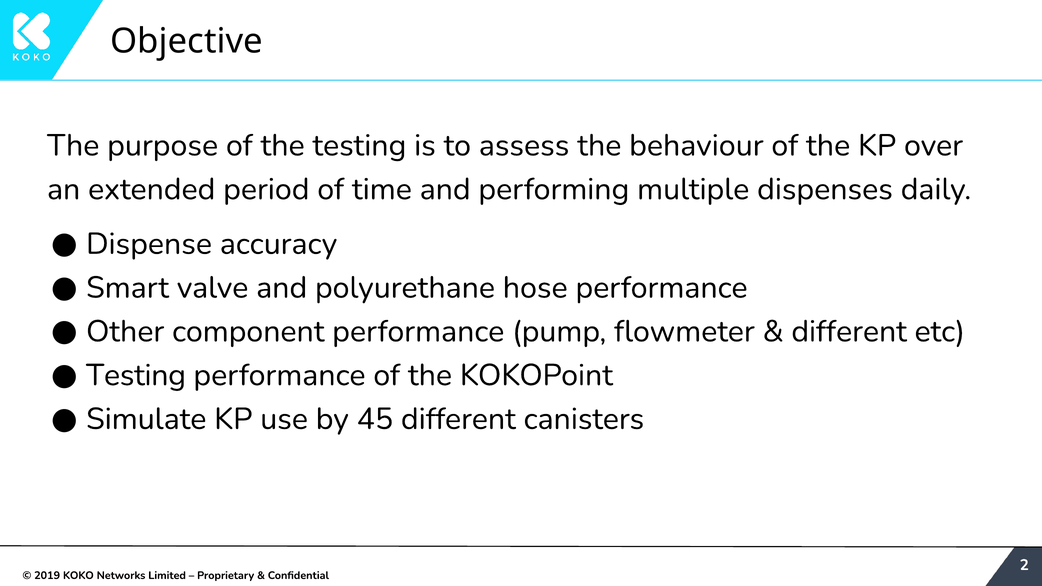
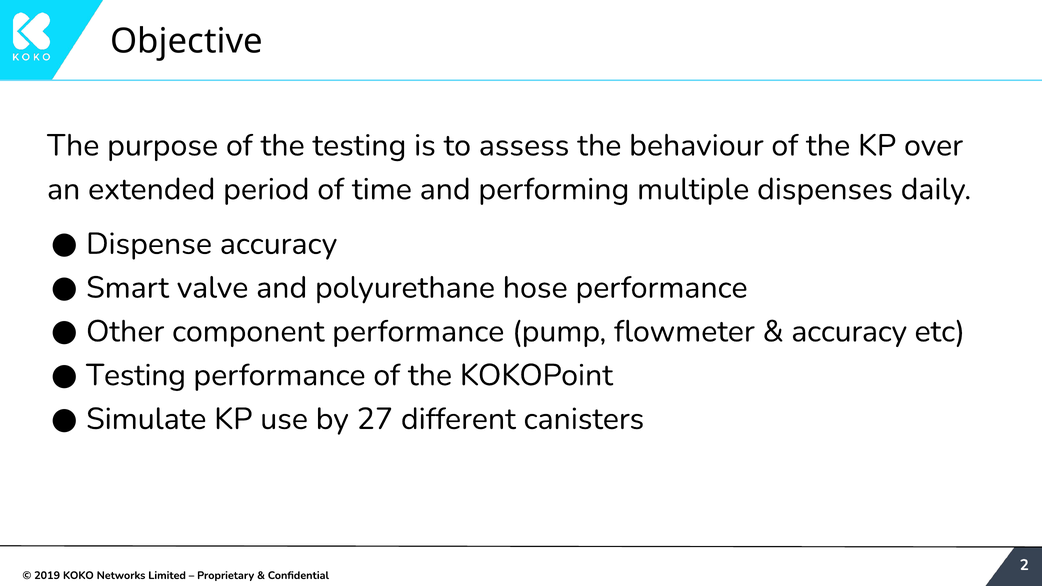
different at (849, 331): different -> accuracy
45: 45 -> 27
